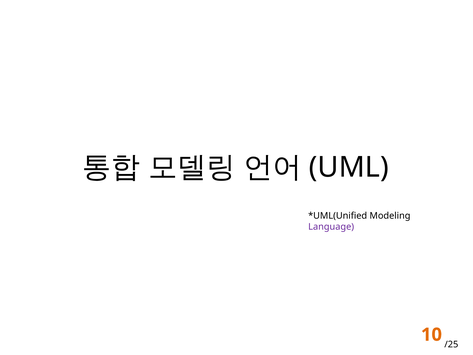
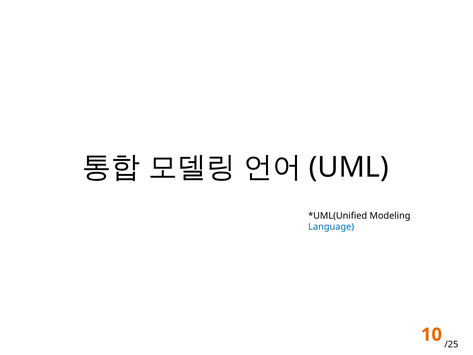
Language colour: purple -> blue
